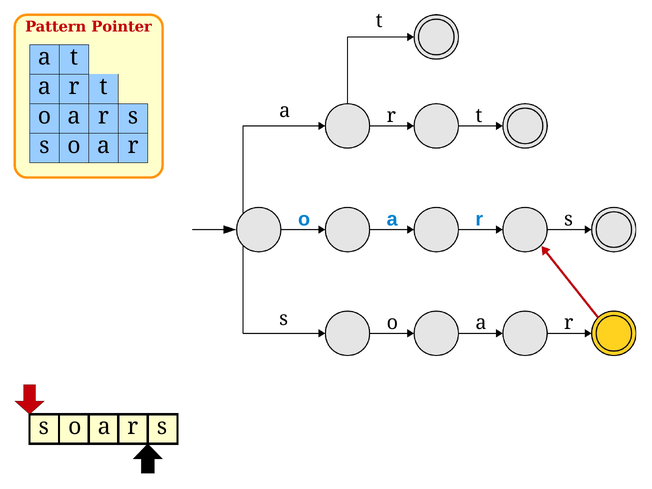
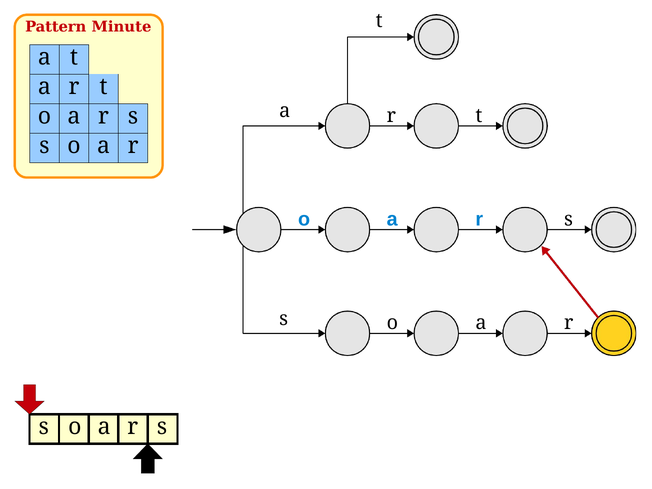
Pointer: Pointer -> Minute
